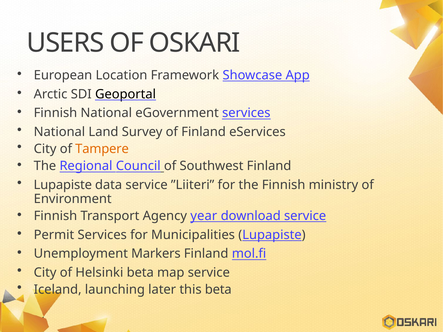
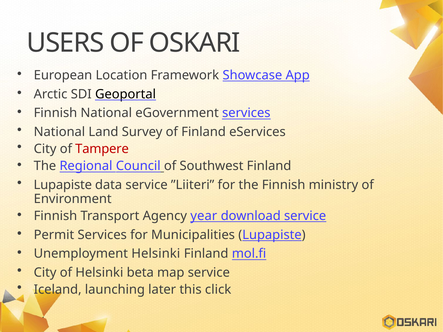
Tampere colour: orange -> red
Unemployment Markers: Markers -> Helsinki
this beta: beta -> click
